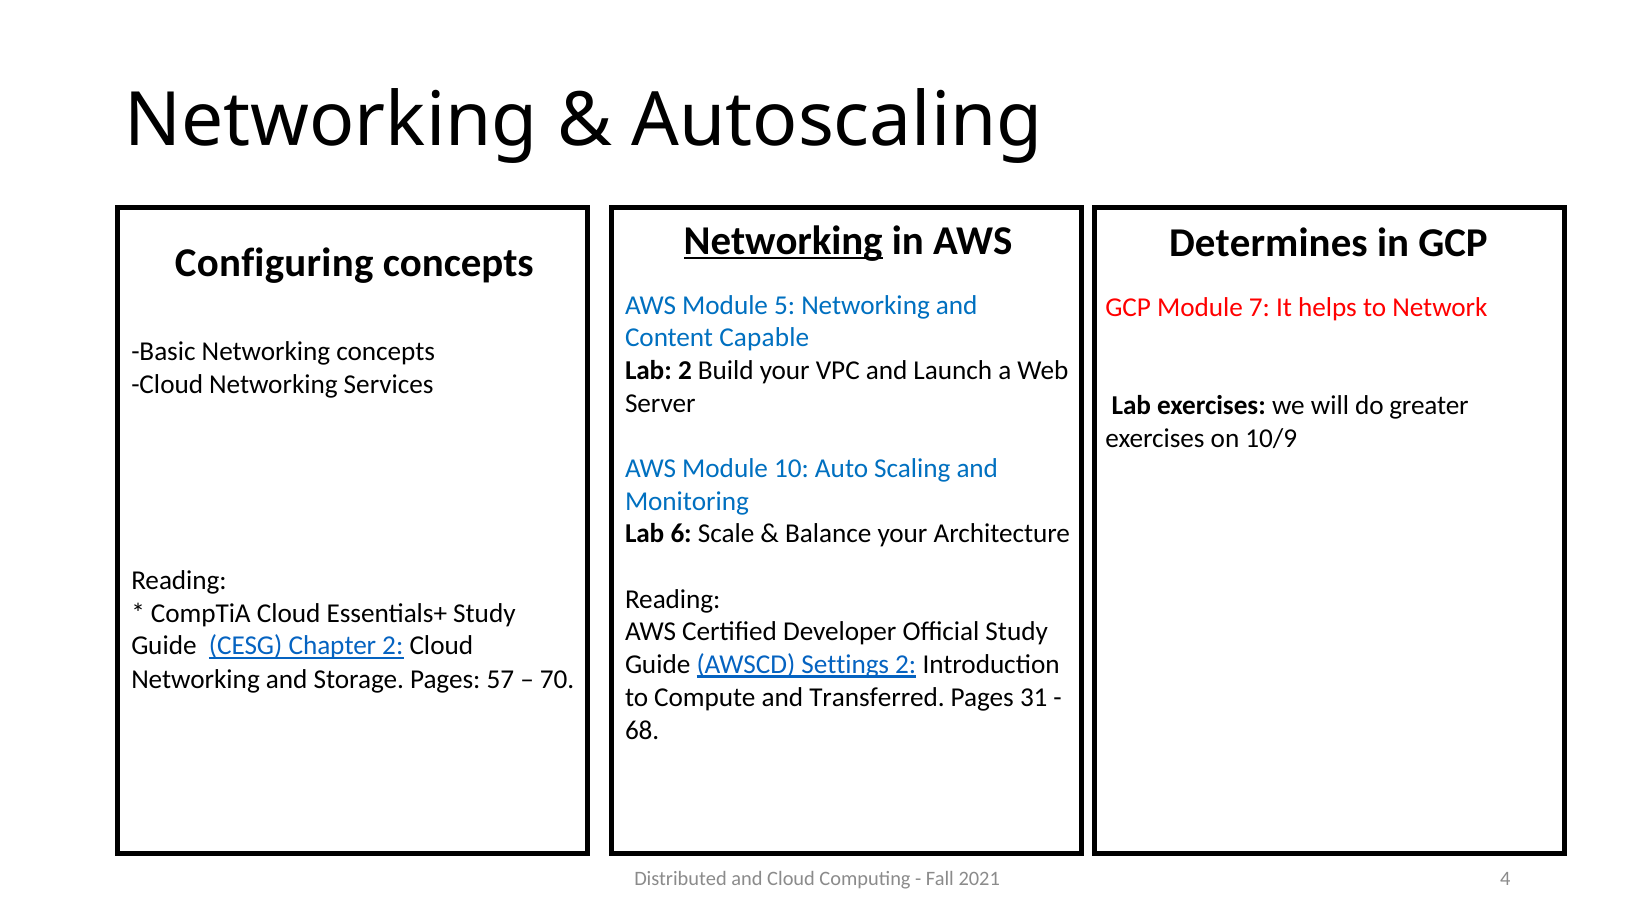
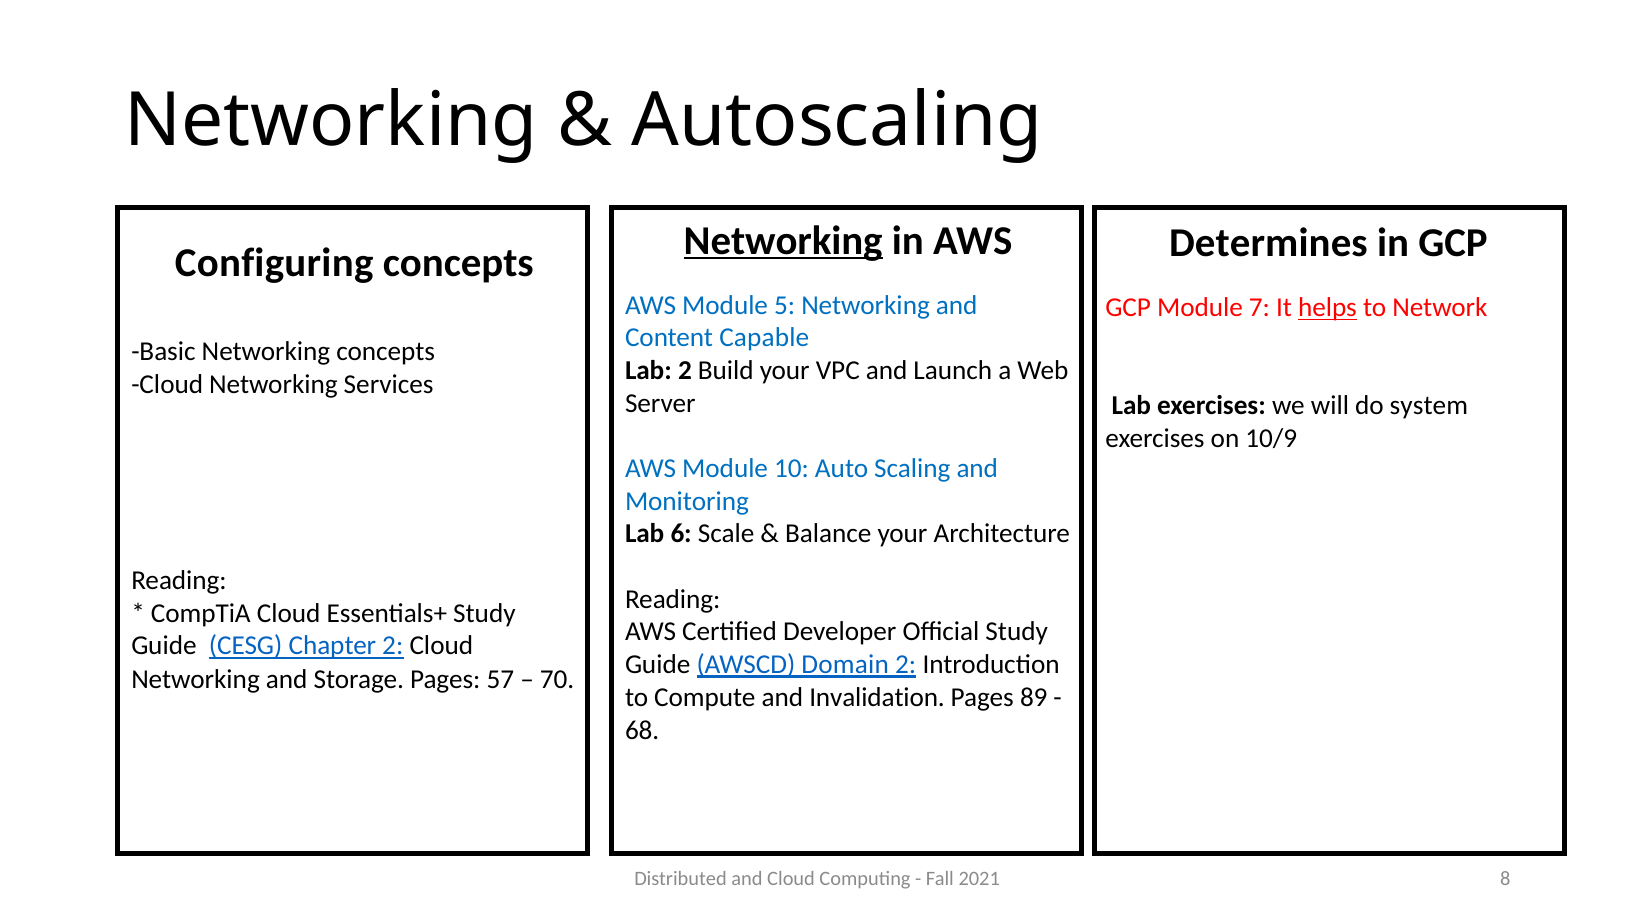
helps underline: none -> present
greater: greater -> system
Settings: Settings -> Domain
Transferred: Transferred -> Invalidation
31: 31 -> 89
4: 4 -> 8
